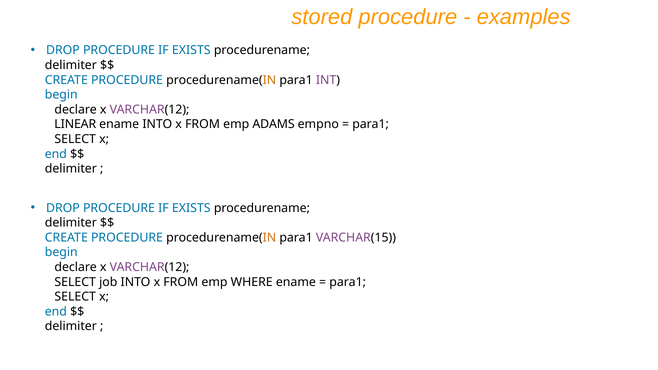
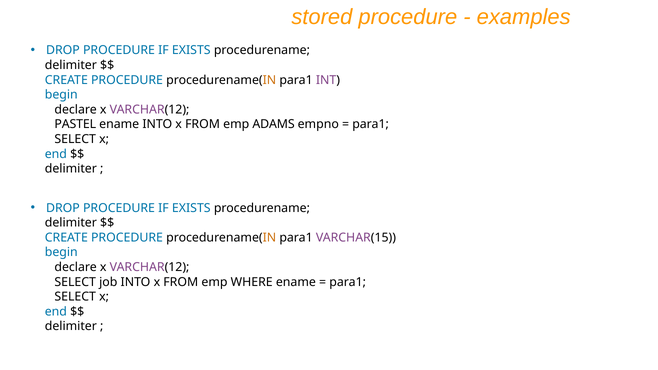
LINEAR: LINEAR -> PASTEL
